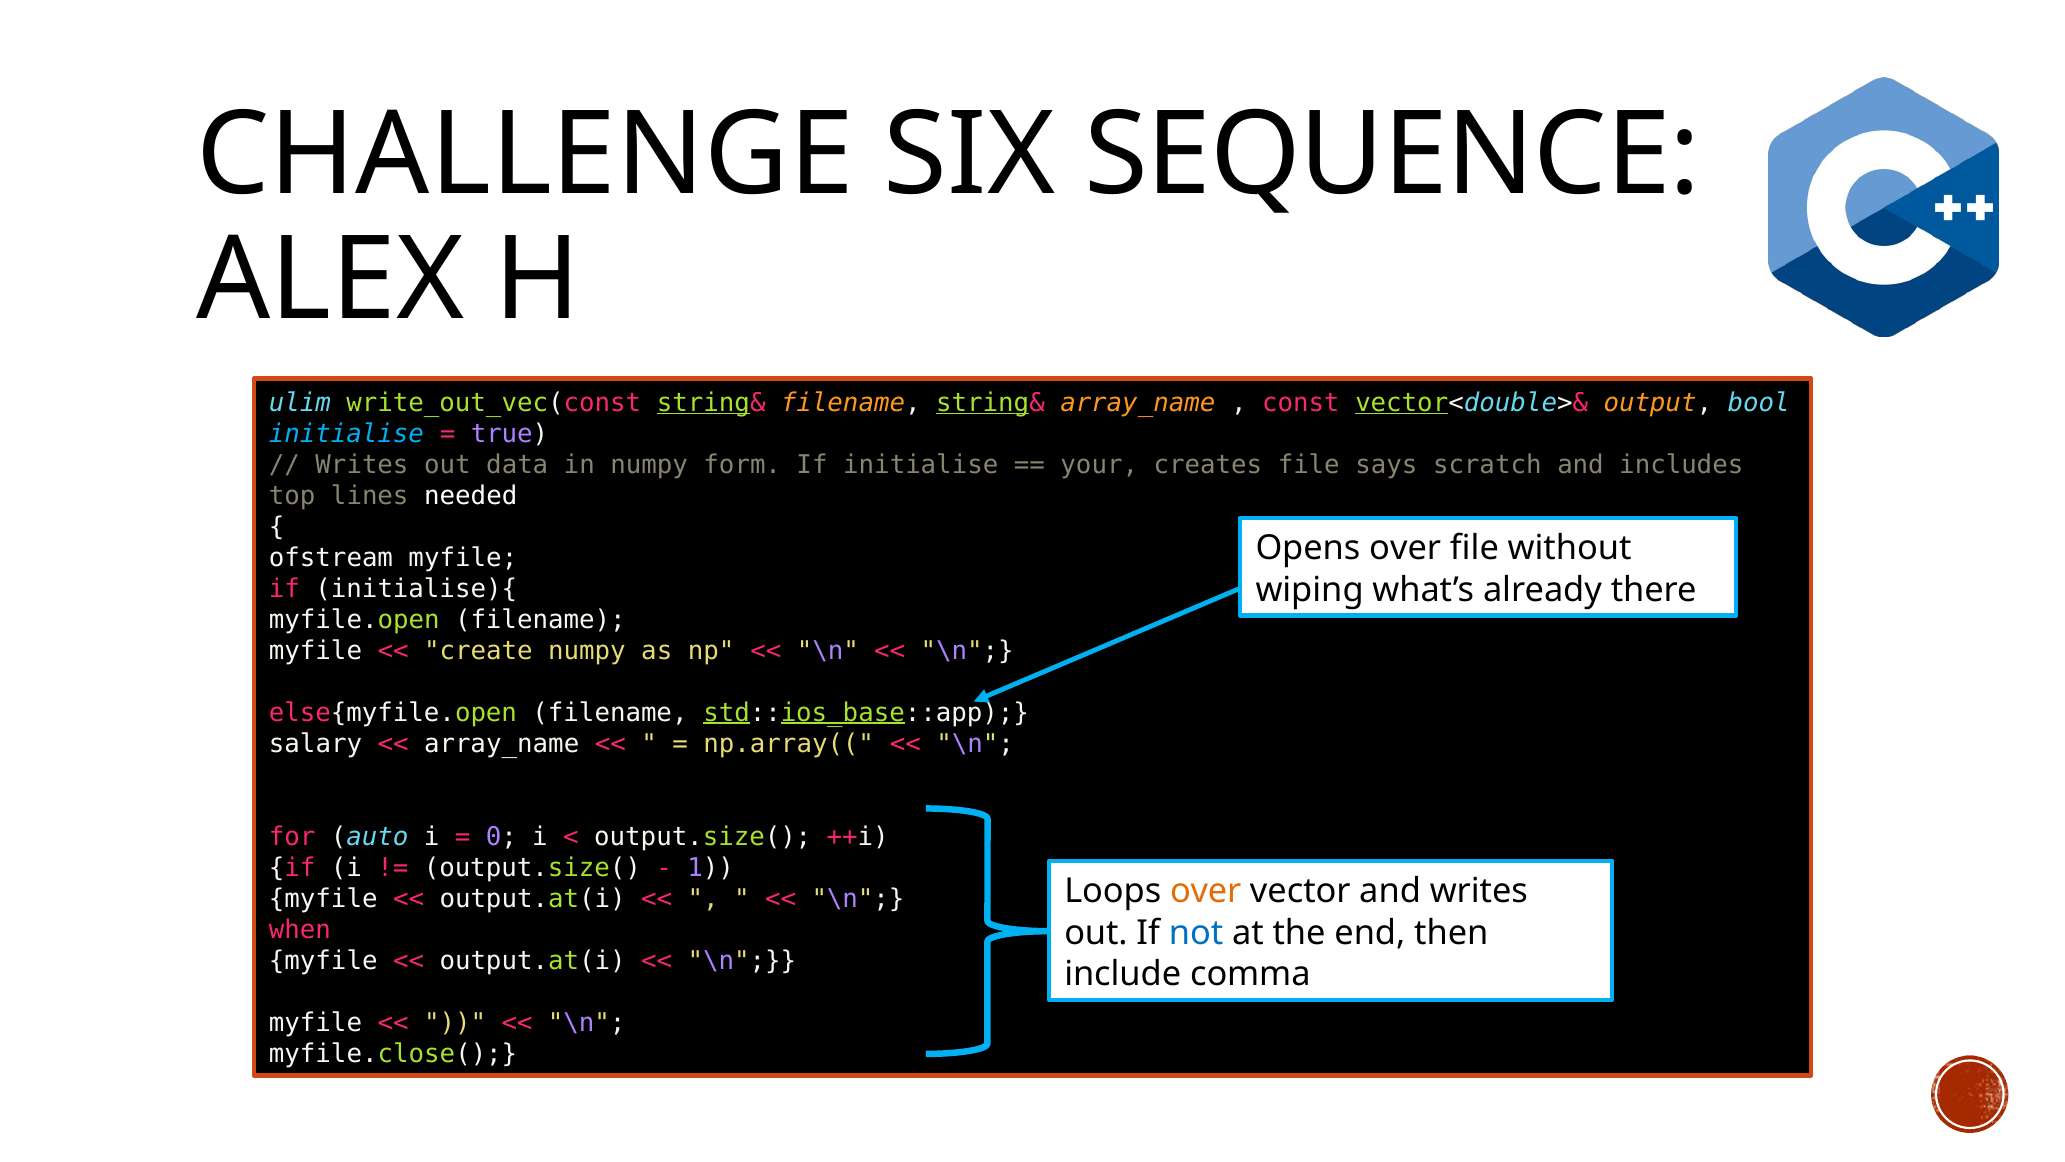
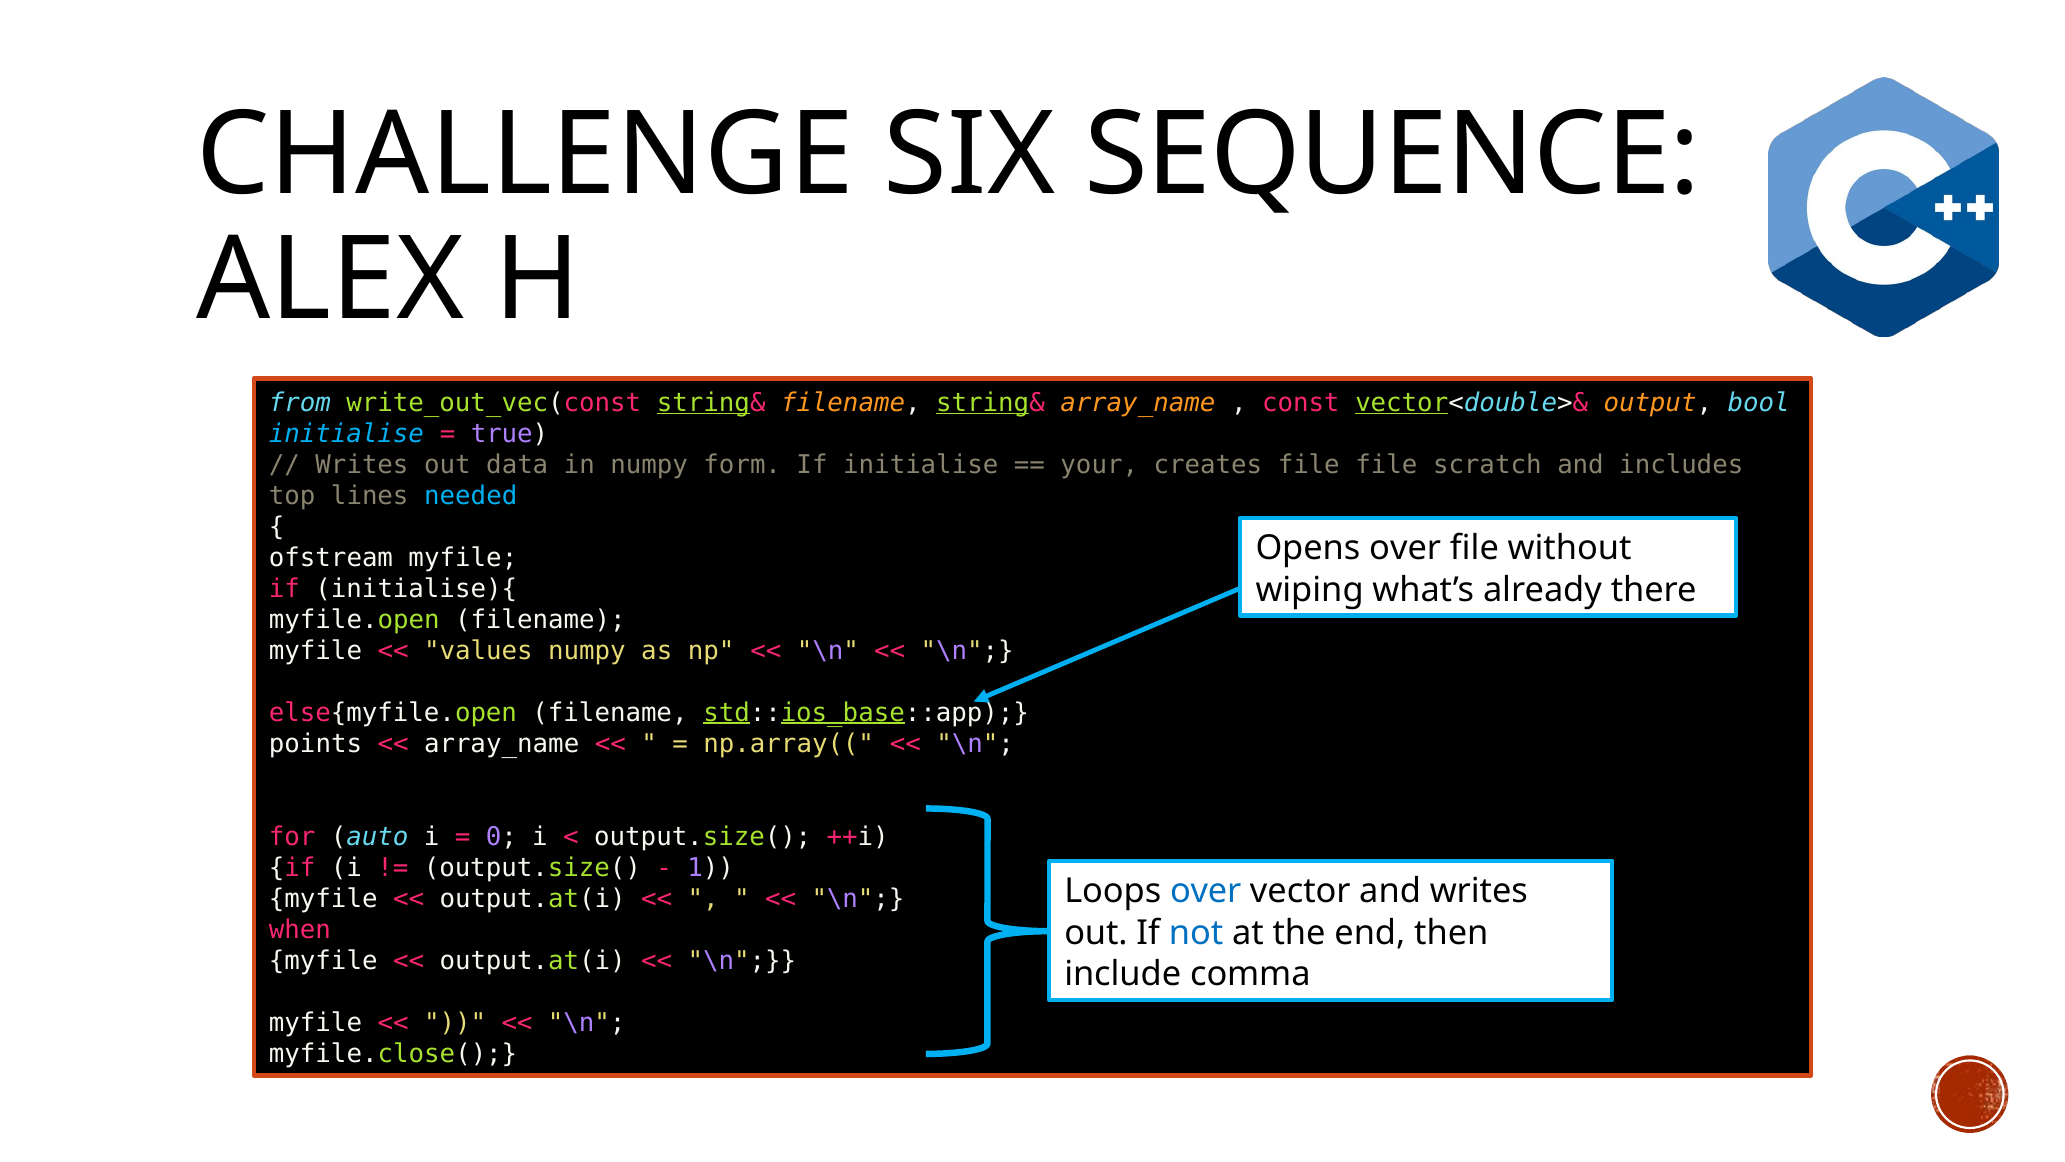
ulim: ulim -> from
file says: says -> file
needed colour: white -> light blue
create: create -> values
salary: salary -> points
over at (1206, 891) colour: orange -> blue
